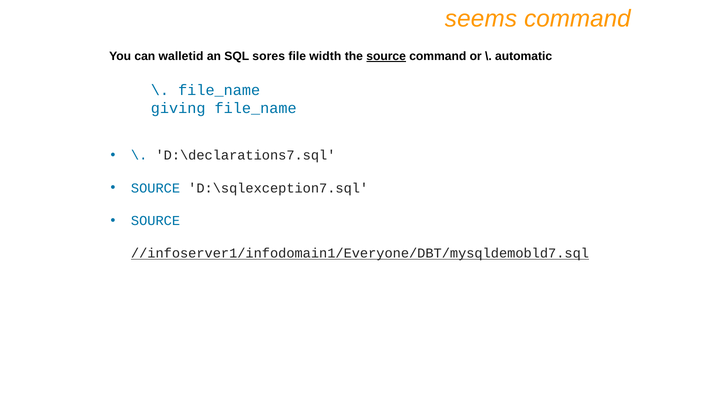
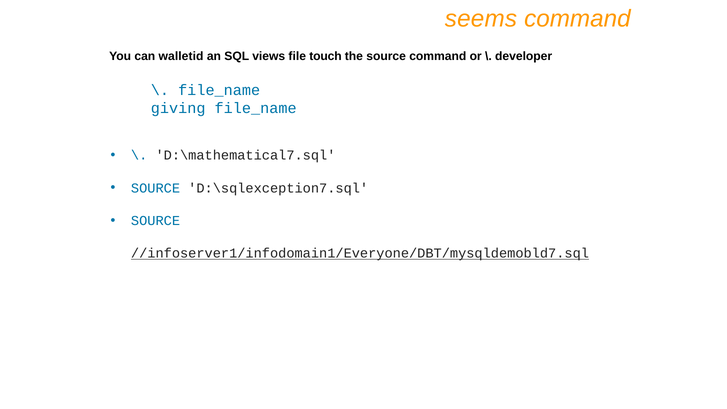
sores: sores -> views
width: width -> touch
source at (386, 56) underline: present -> none
automatic: automatic -> developer
D:\declarations7.sql: D:\declarations7.sql -> D:\mathematical7.sql
